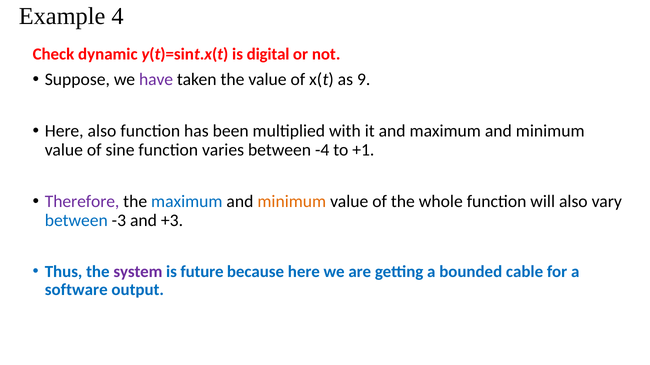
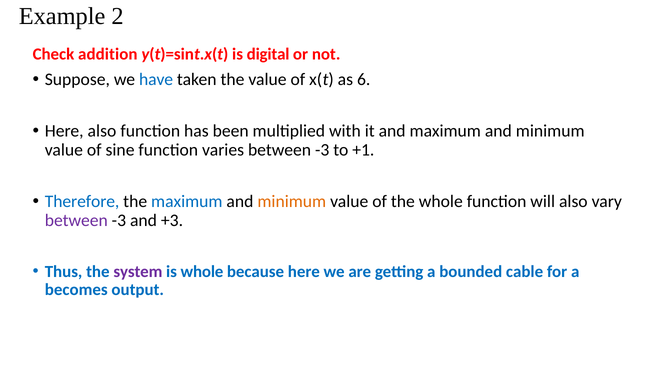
4: 4 -> 2
dynamic: dynamic -> addition
have colour: purple -> blue
9: 9 -> 6
varies between -4: -4 -> -3
Therefore colour: purple -> blue
between at (76, 221) colour: blue -> purple
is future: future -> whole
software: software -> becomes
